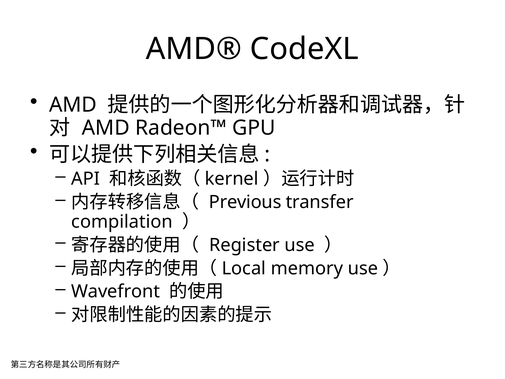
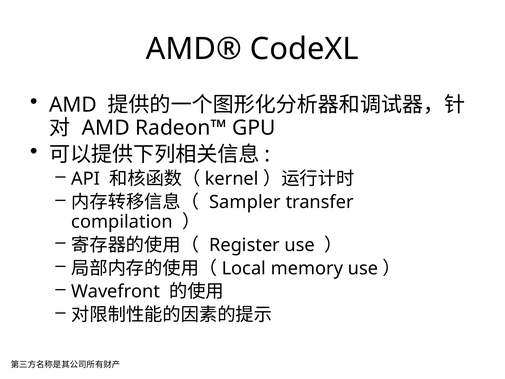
Previous: Previous -> Sampler
